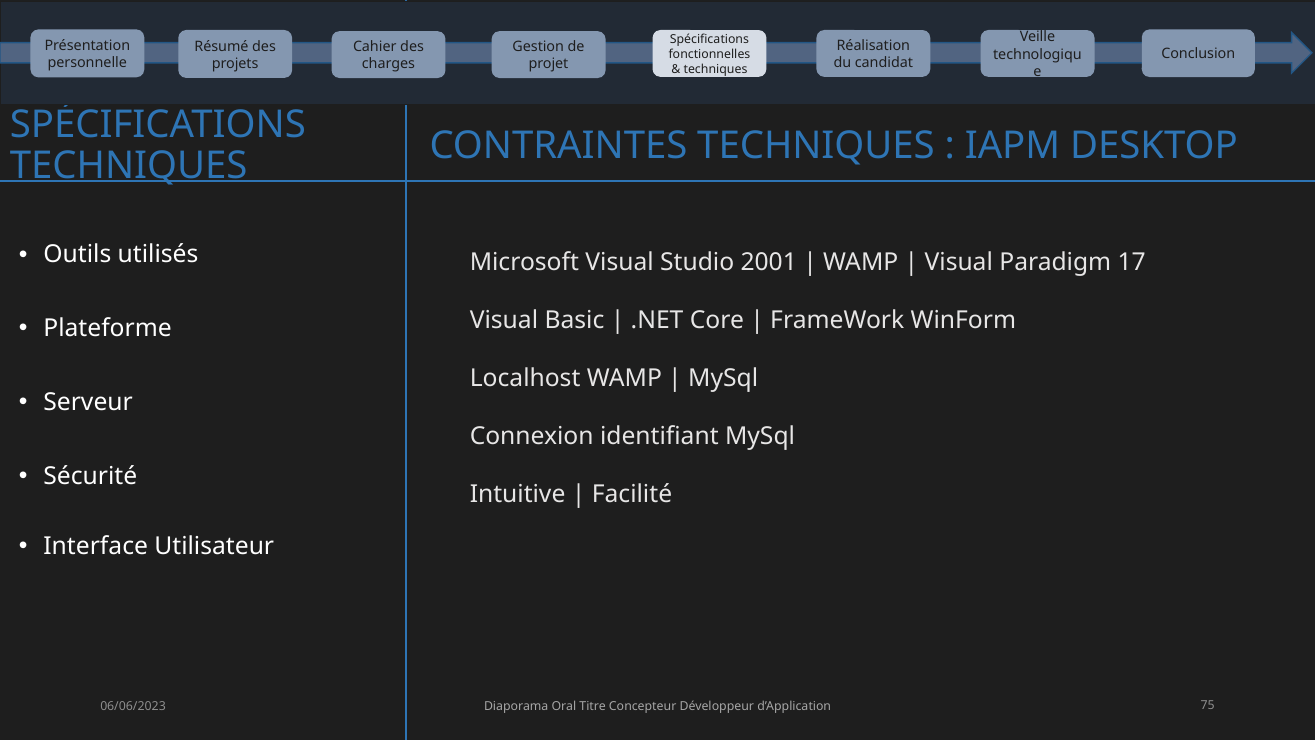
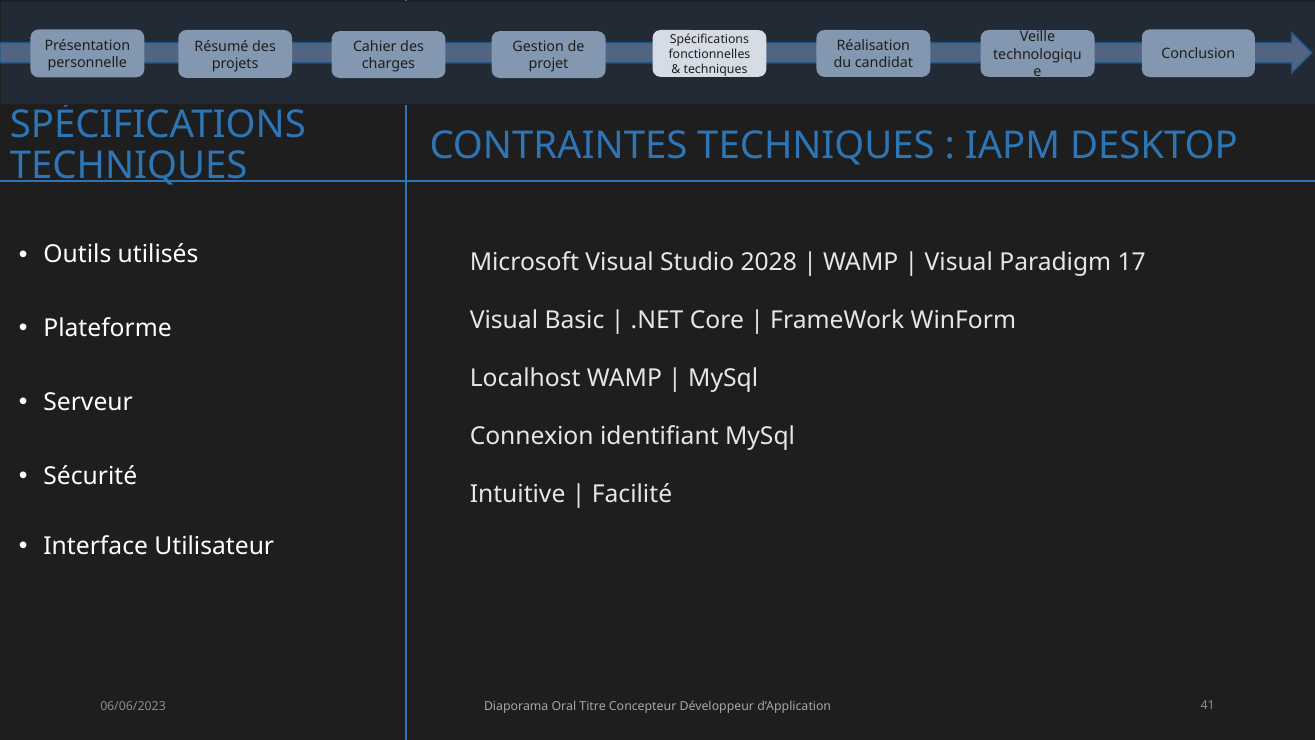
2001: 2001 -> 2028
75: 75 -> 41
